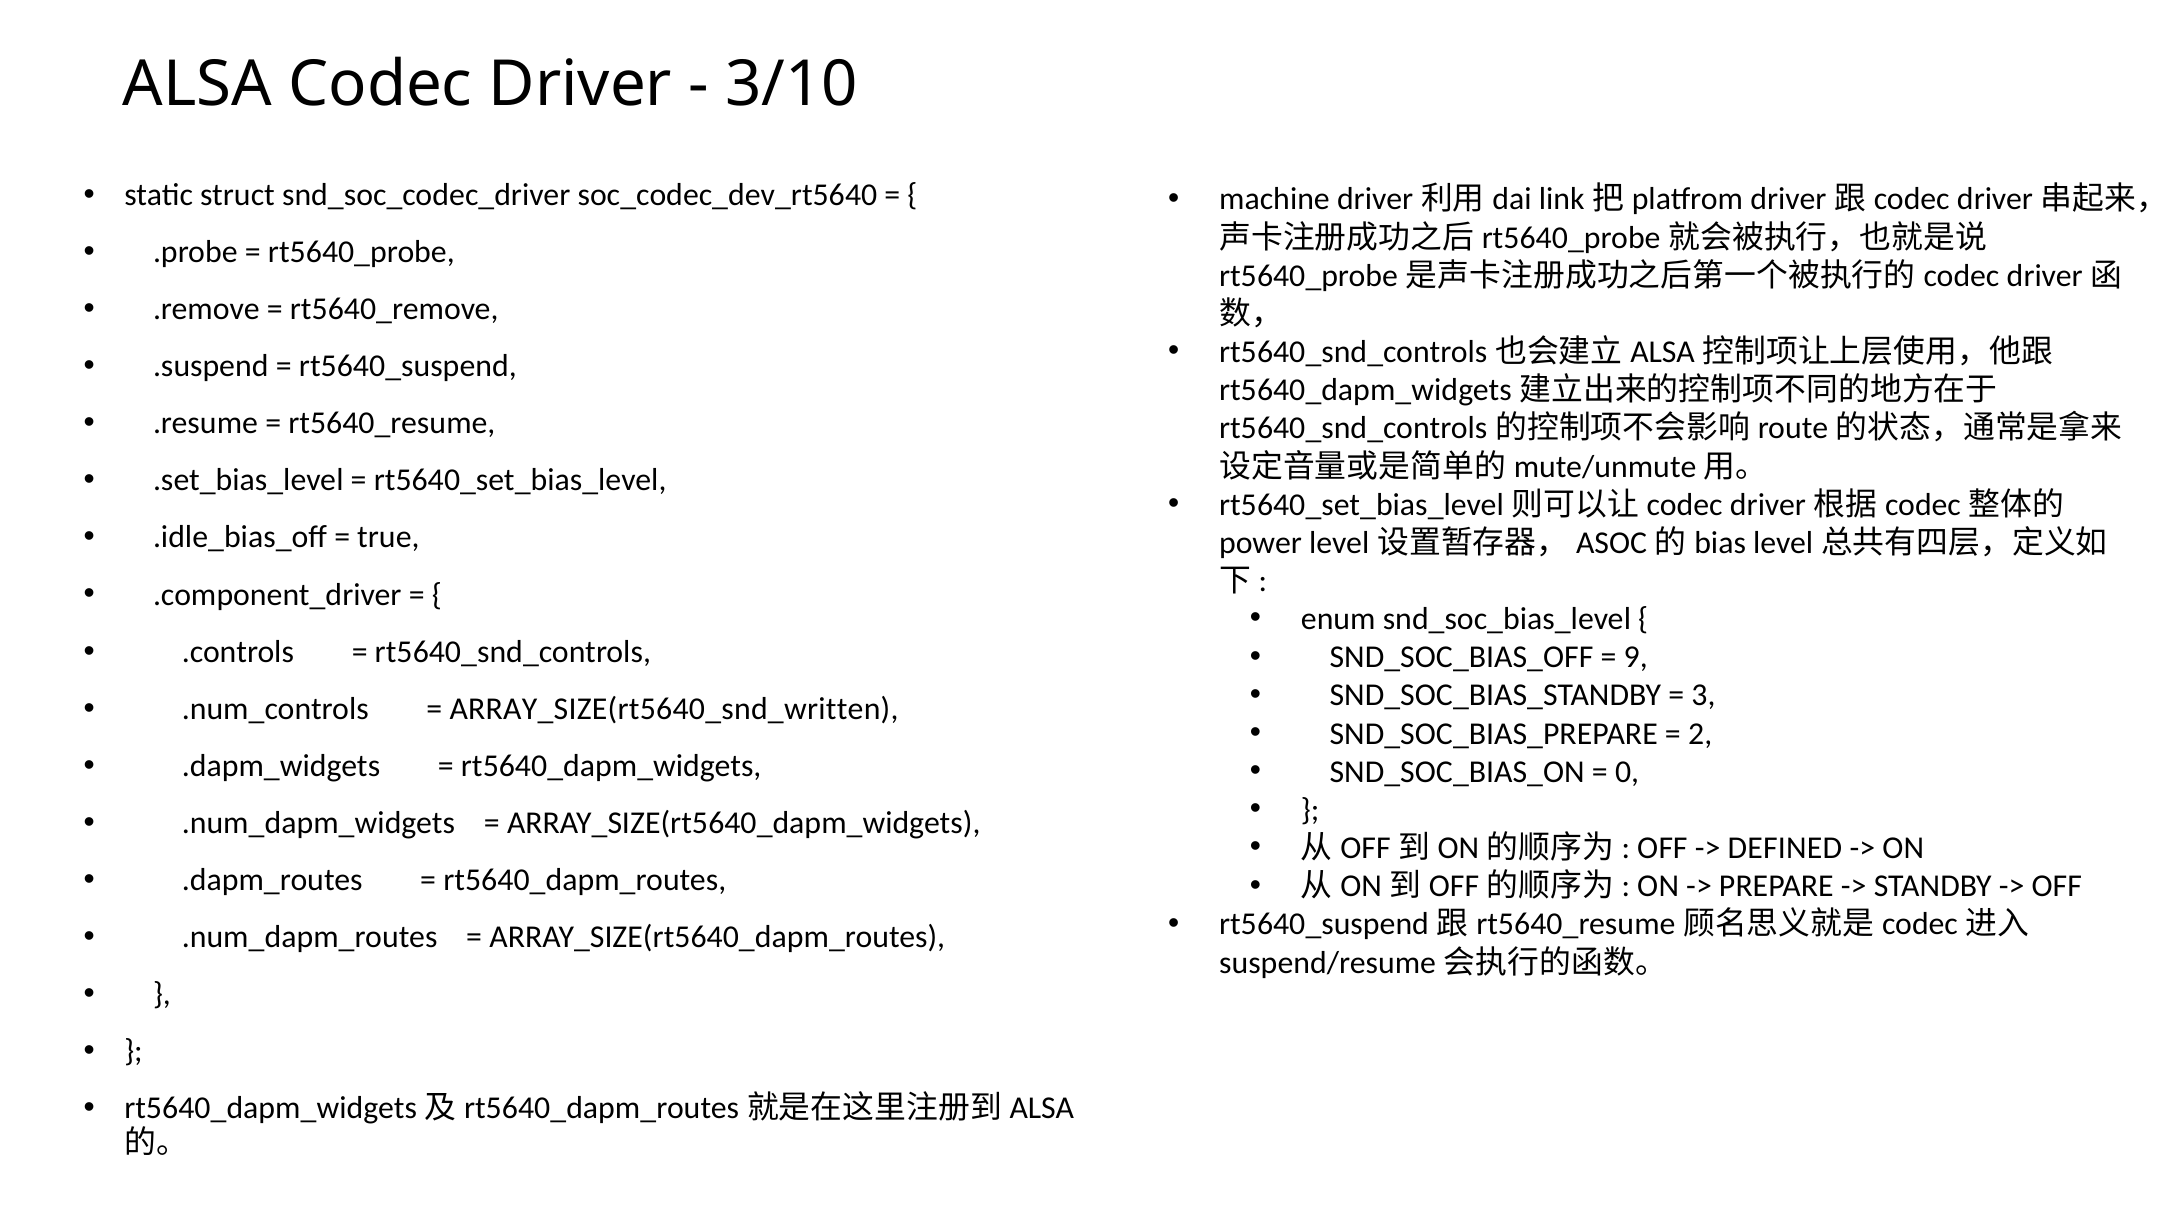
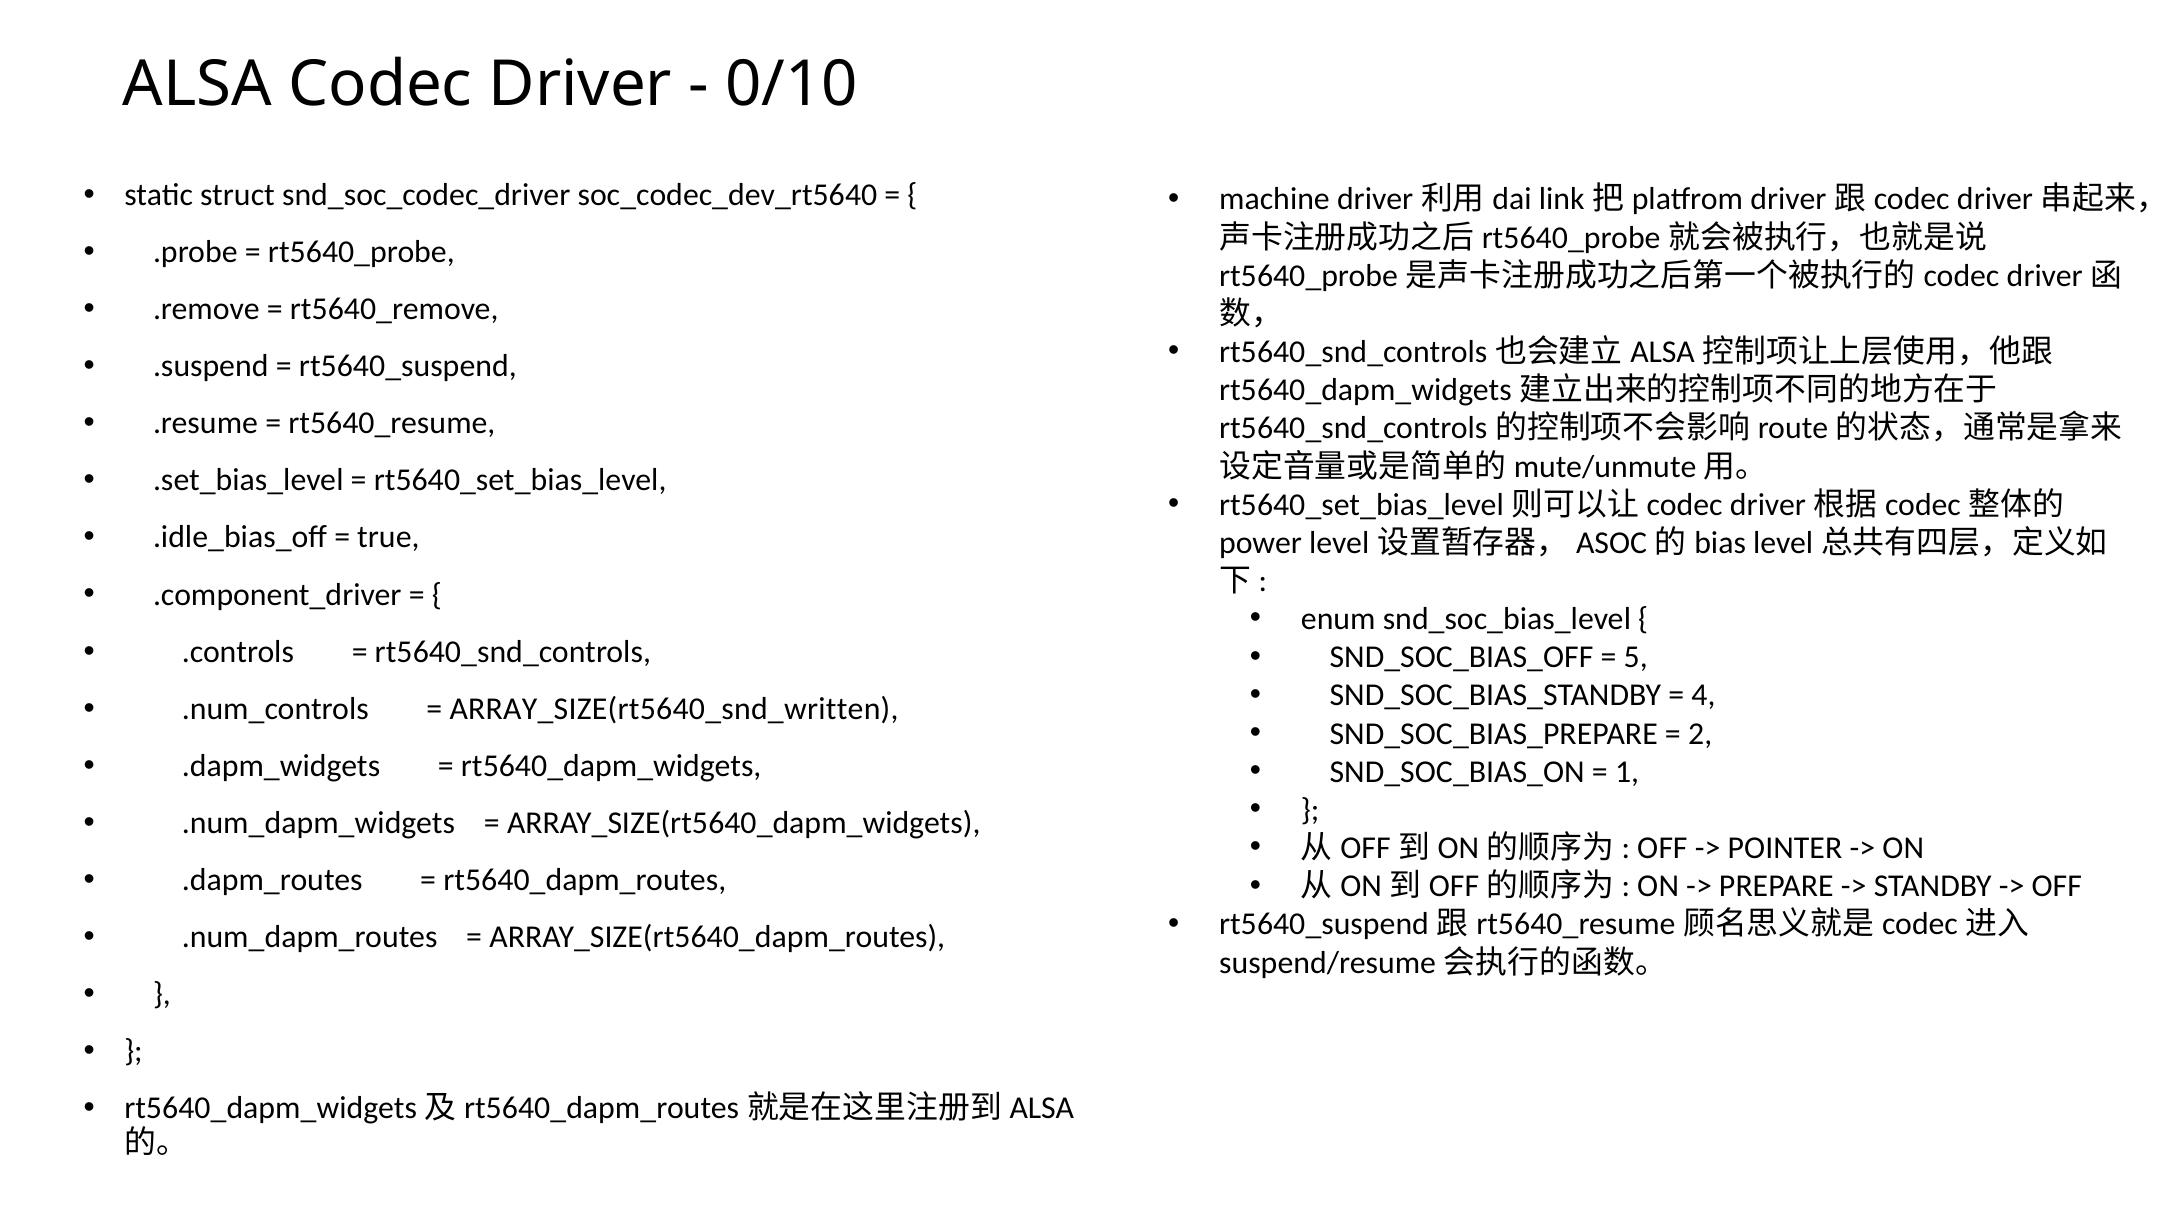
3/10: 3/10 -> 0/10
9: 9 -> 5
3: 3 -> 4
0: 0 -> 1
DEFINED: DEFINED -> POINTER
